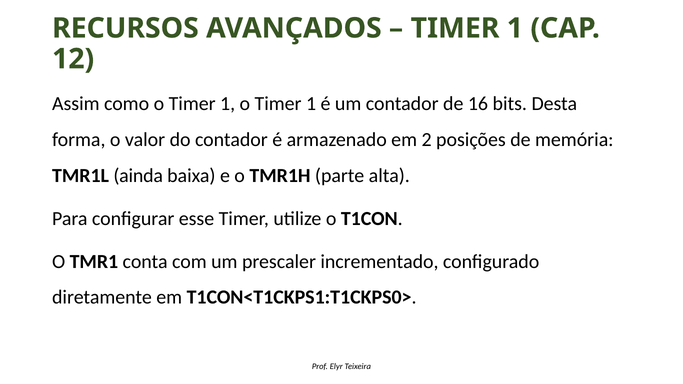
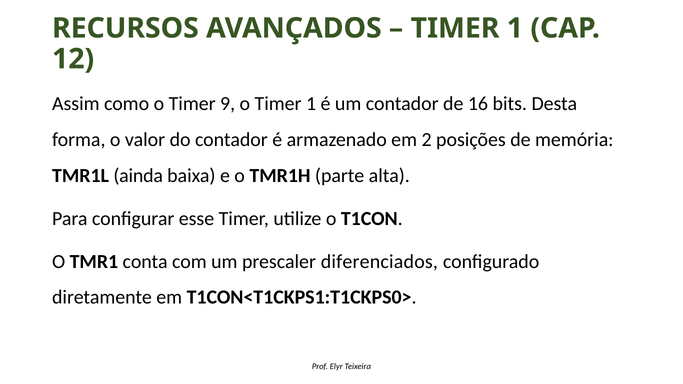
como o Timer 1: 1 -> 9
incrementado: incrementado -> diferenciados
